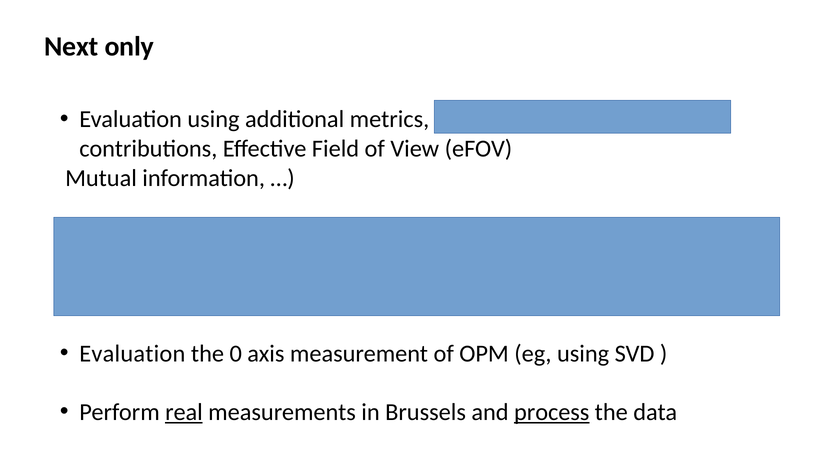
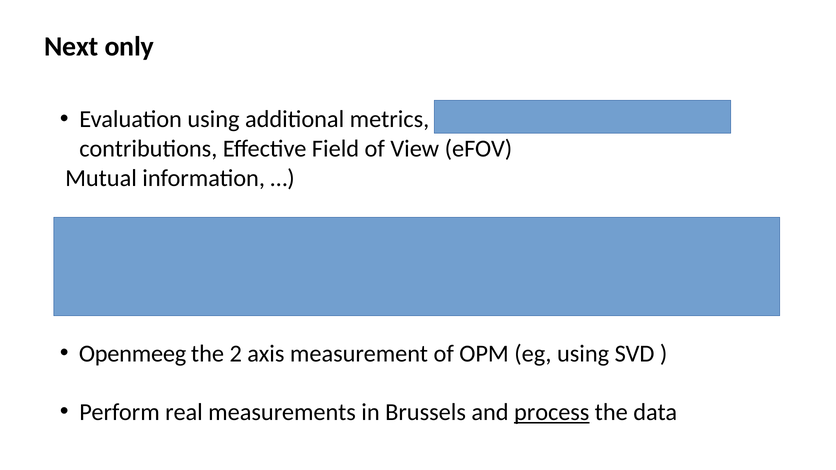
Evaluation at (132, 354): Evaluation -> Openmeeg
0: 0 -> 2
real underline: present -> none
